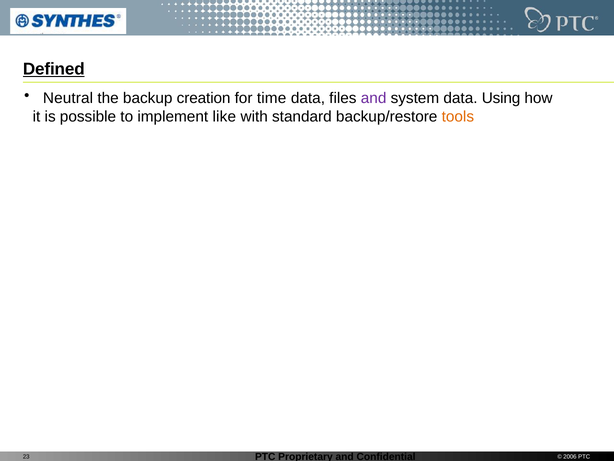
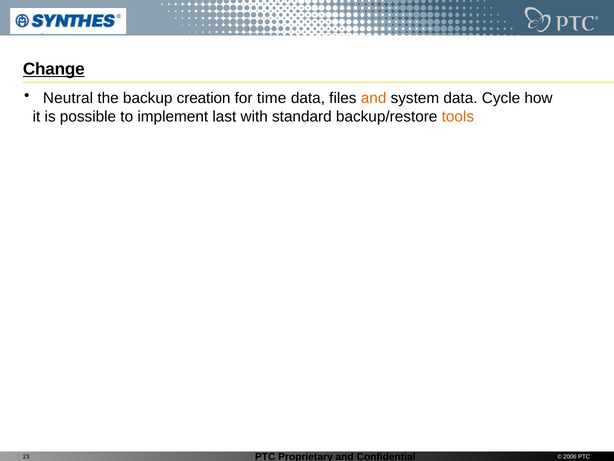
Defined: Defined -> Change
and at (374, 98) colour: purple -> orange
Using: Using -> Cycle
like: like -> last
